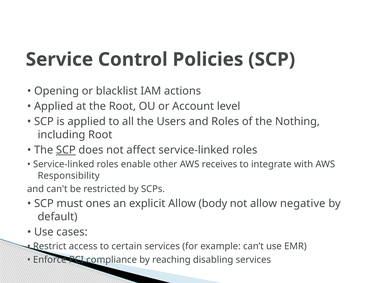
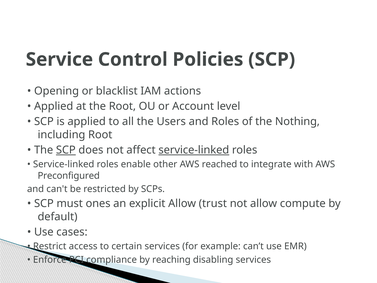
service-linked at (194, 150) underline: none -> present
receives: receives -> reached
Responsibility: Responsibility -> Preconfigured
body: body -> trust
negative: negative -> compute
